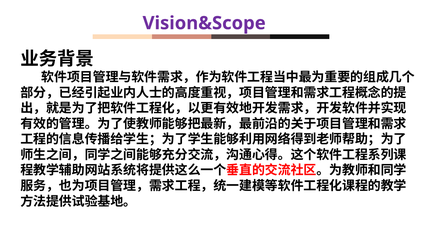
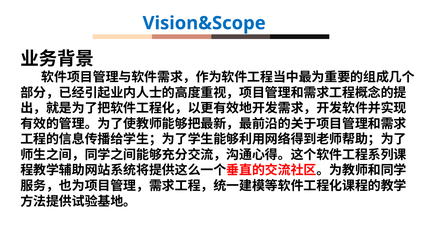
Vision&Scope colour: purple -> blue
